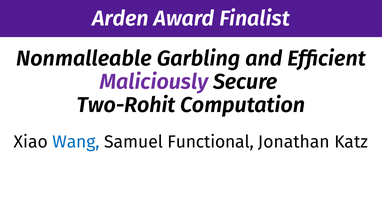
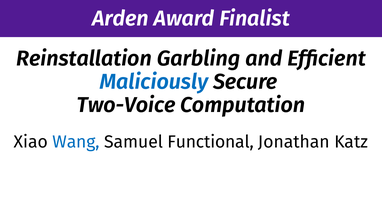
Nonmalleable: Nonmalleable -> Reinstallation
Maliciously colour: purple -> blue
Two-Rohit: Two-Rohit -> Two-Voice
